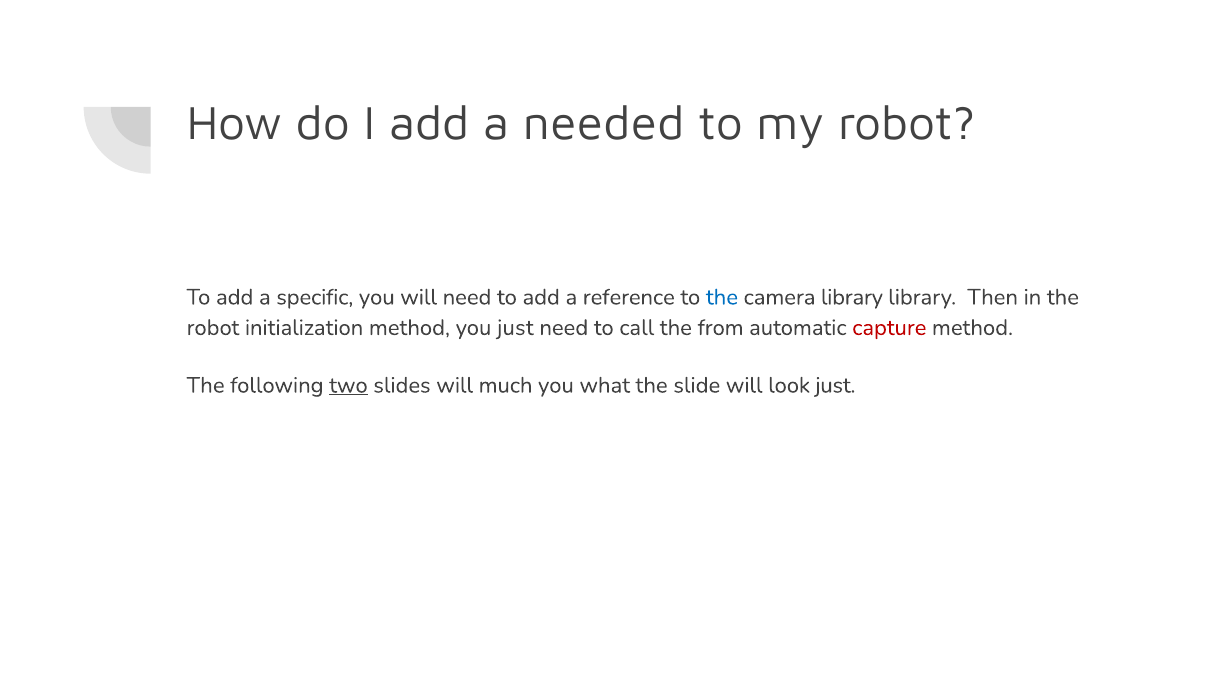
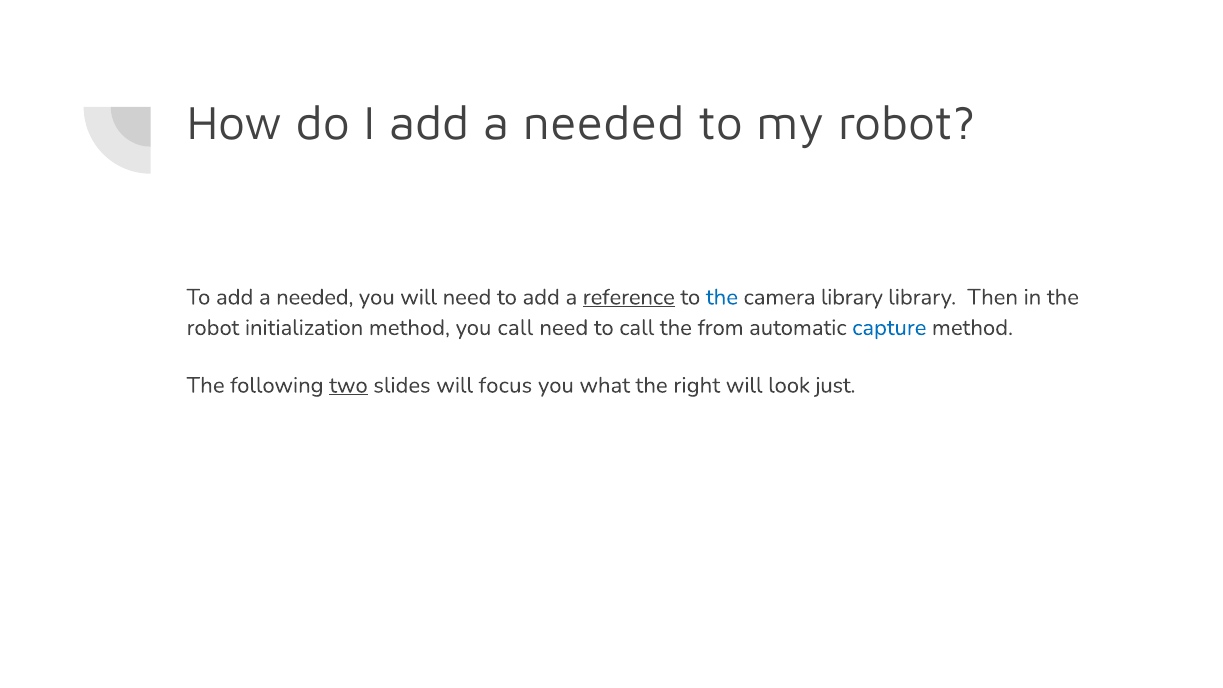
To add a specific: specific -> needed
reference underline: none -> present
you just: just -> call
capture colour: red -> blue
much: much -> focus
slide: slide -> right
